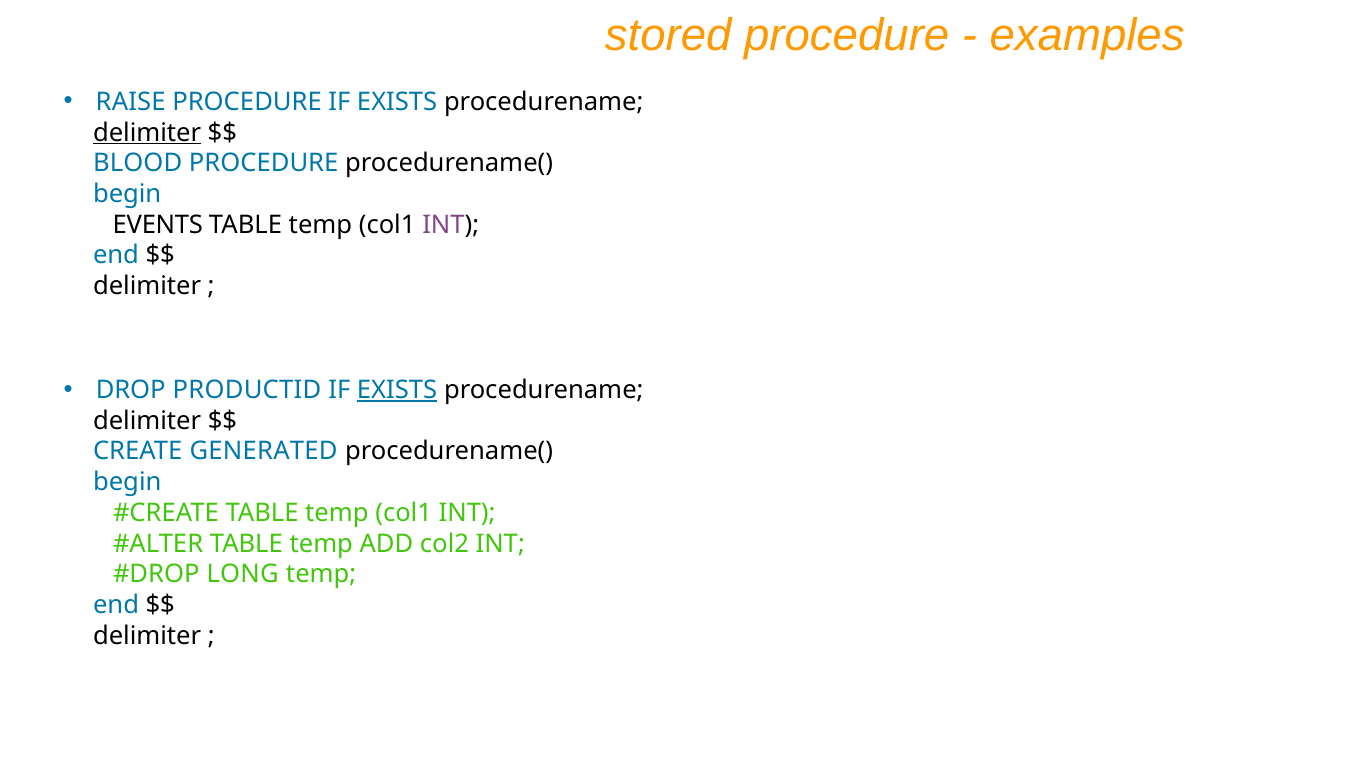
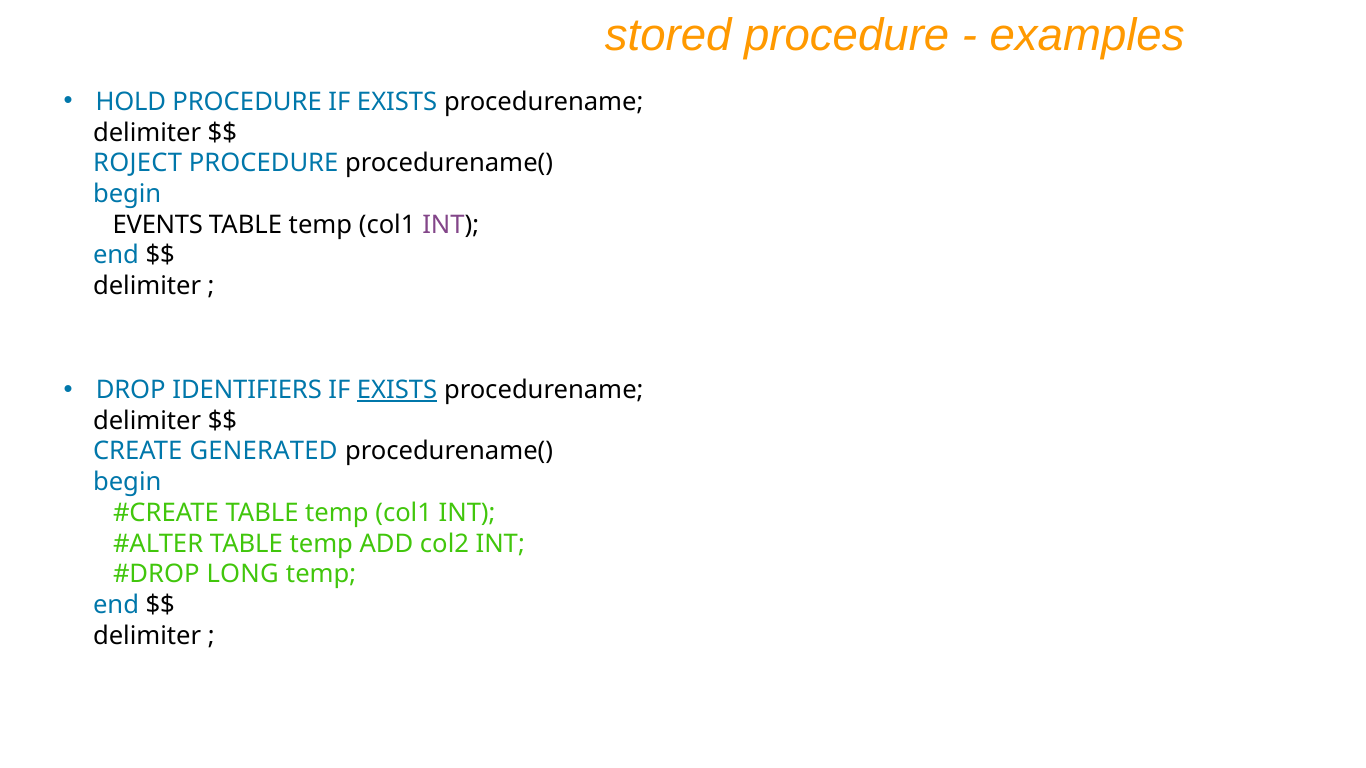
RAISE: RAISE -> HOLD
delimiter at (147, 133) underline: present -> none
BLOOD: BLOOD -> ROJECT
PRODUCTID: PRODUCTID -> IDENTIFIERS
